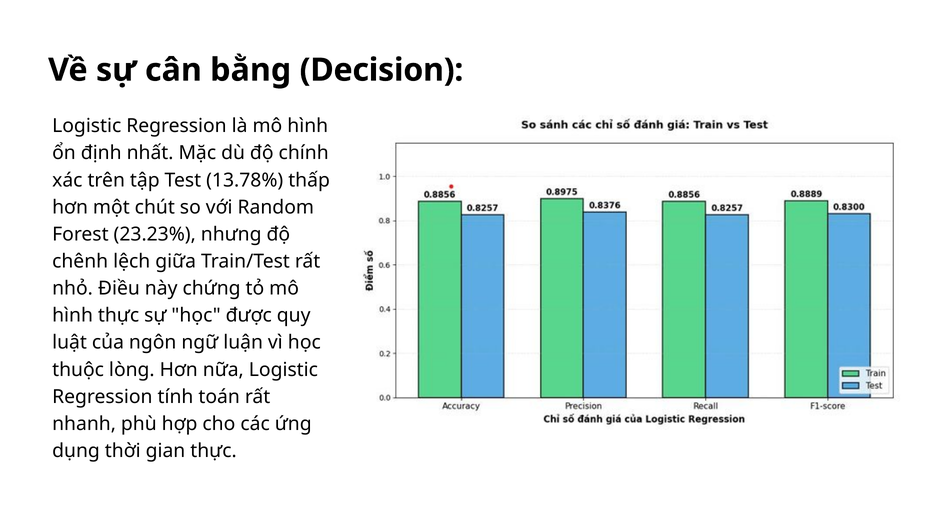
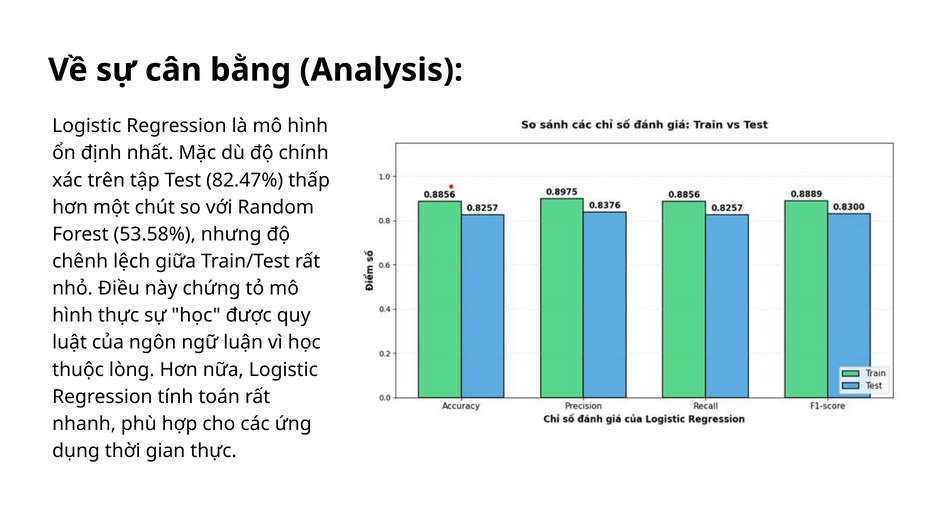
Decision: Decision -> Analysis
13.78%: 13.78% -> 82.47%
23.23%: 23.23% -> 53.58%
